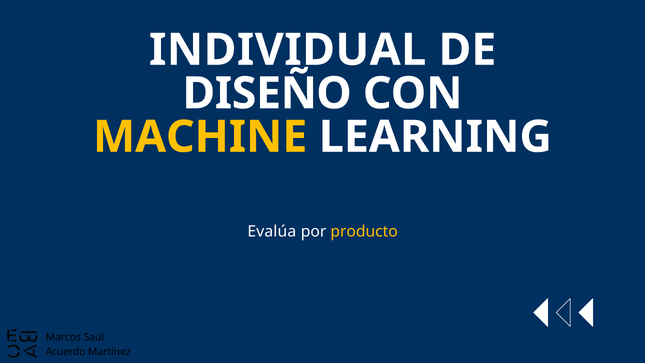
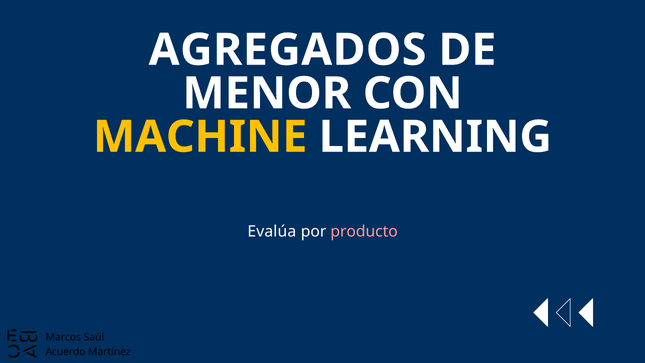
INDIVIDUAL: INDIVIDUAL -> AGREGADOS
DISEÑO: DISEÑO -> MENOR
producto colour: yellow -> pink
